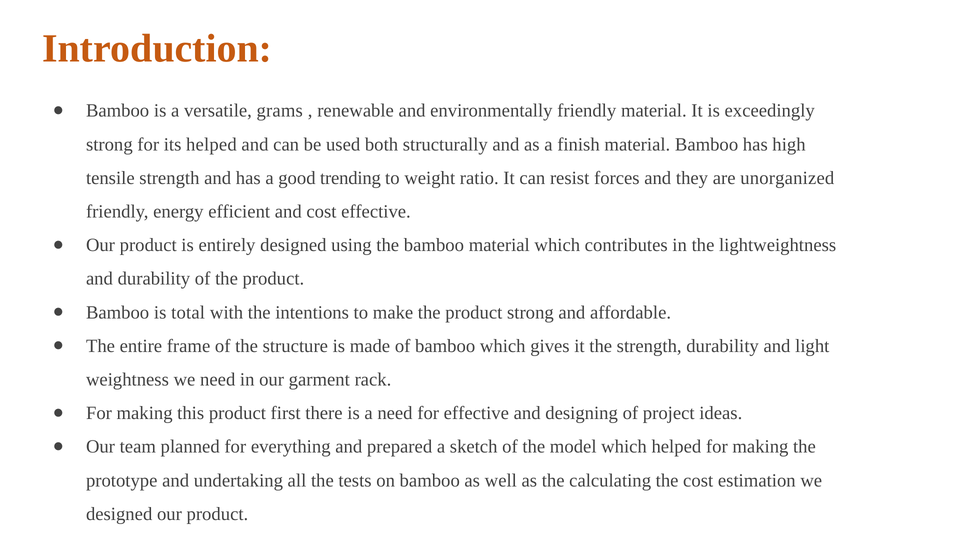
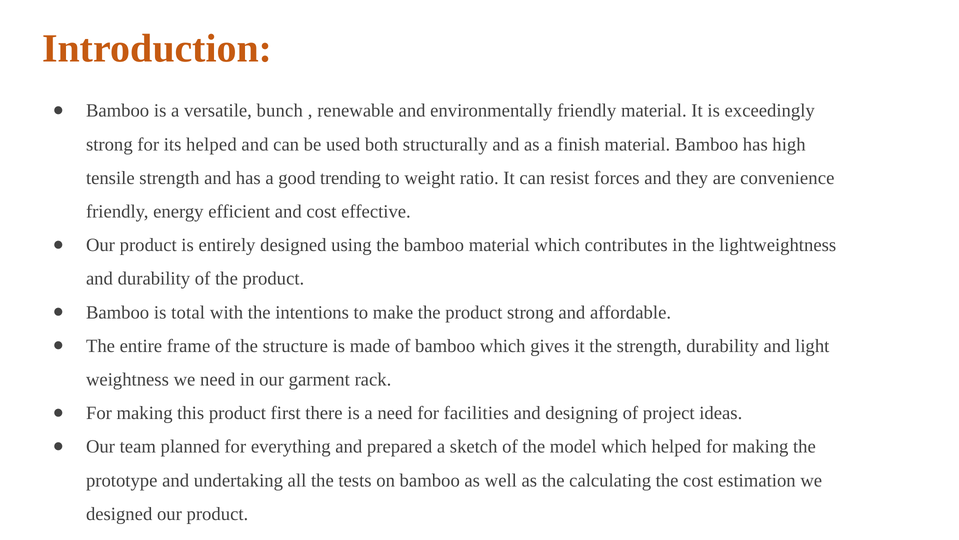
grams: grams -> bunch
unorganized: unorganized -> convenience
for effective: effective -> facilities
